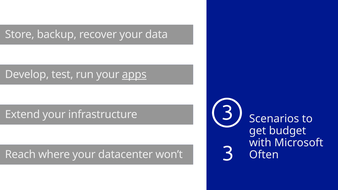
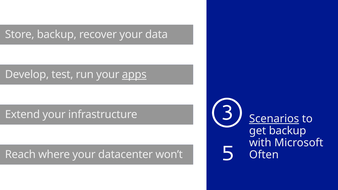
Scenarios underline: none -> present
get budget: budget -> backup
3 at (228, 154): 3 -> 5
